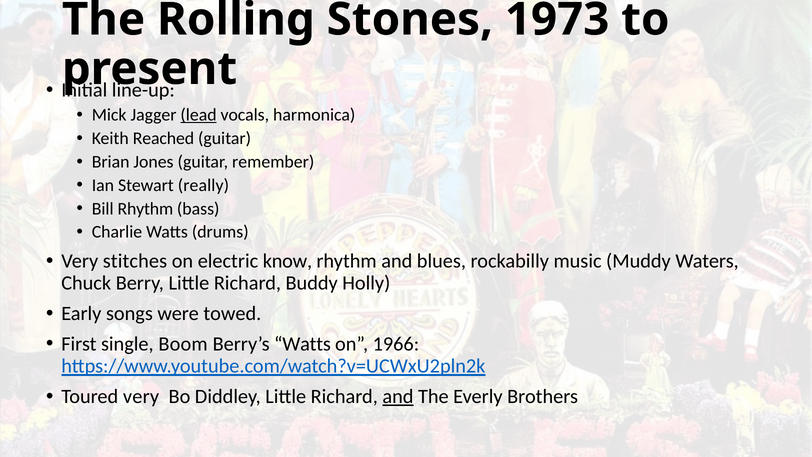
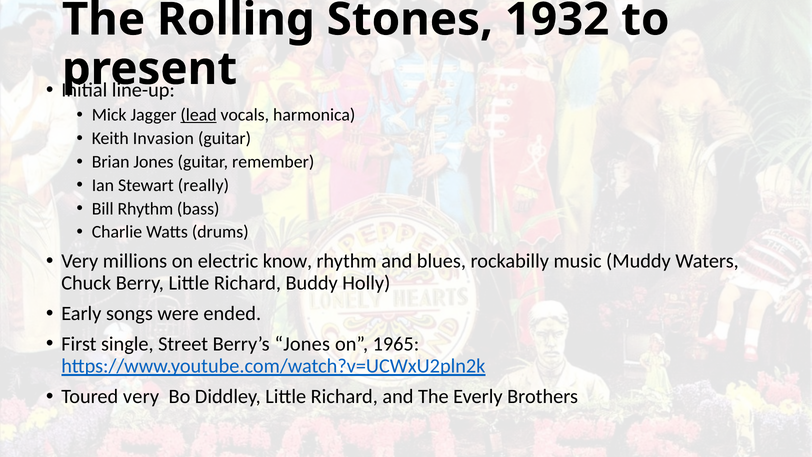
1973: 1973 -> 1932
Reached: Reached -> Invasion
stitches: stitches -> millions
towed: towed -> ended
Boom: Boom -> Street
Berry’s Watts: Watts -> Jones
1966: 1966 -> 1965
and at (398, 396) underline: present -> none
